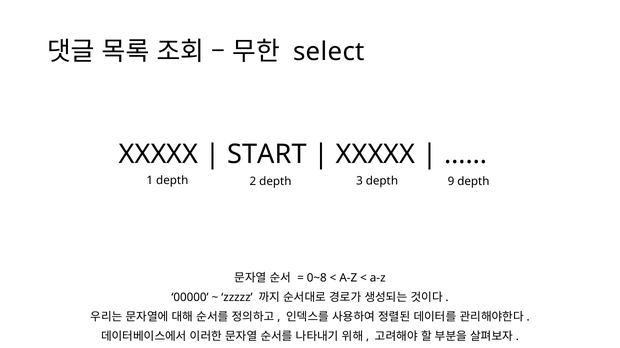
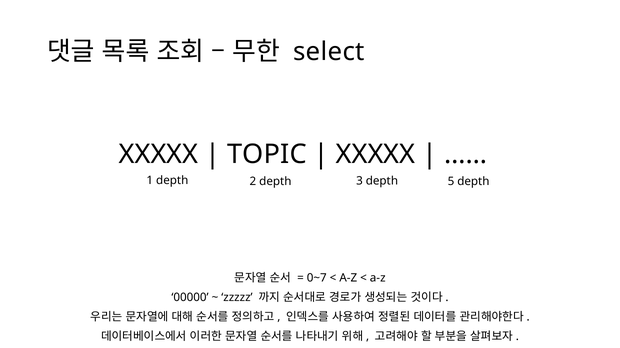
START: START -> TOPIC
9: 9 -> 5
0~8: 0~8 -> 0~7
